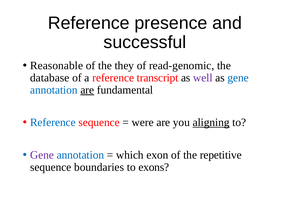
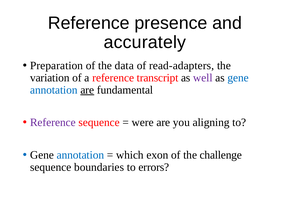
successful: successful -> accurately
Reasonable: Reasonable -> Preparation
they: they -> data
read-genomic: read-genomic -> read-adapters
database: database -> variation
Reference at (53, 122) colour: blue -> purple
aligning underline: present -> none
Gene at (42, 155) colour: purple -> black
repetitive: repetitive -> challenge
exons: exons -> errors
